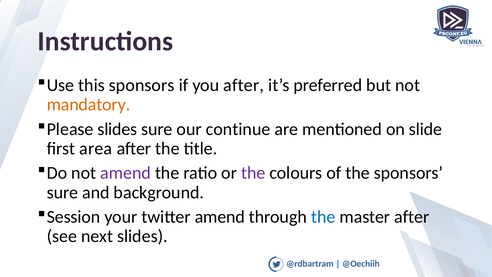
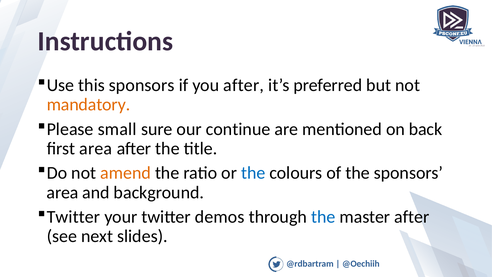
Please slides: slides -> small
slide: slide -> back
amend at (126, 173) colour: purple -> orange
the at (253, 173) colour: purple -> blue
sure at (62, 192): sure -> area
Session at (74, 217): Session -> Twitter
twitter amend: amend -> demos
